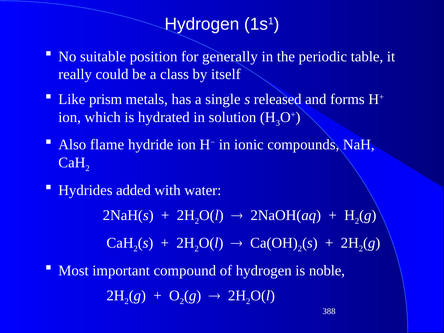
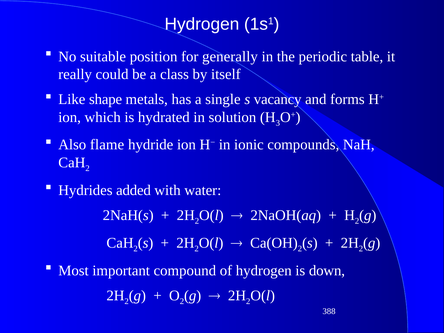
prism: prism -> shape
released: released -> vacancy
noble: noble -> down
